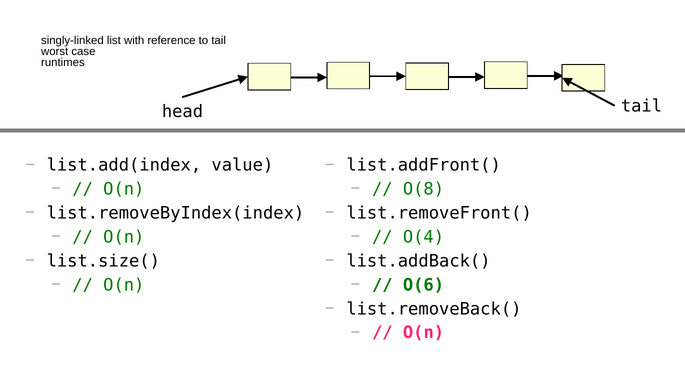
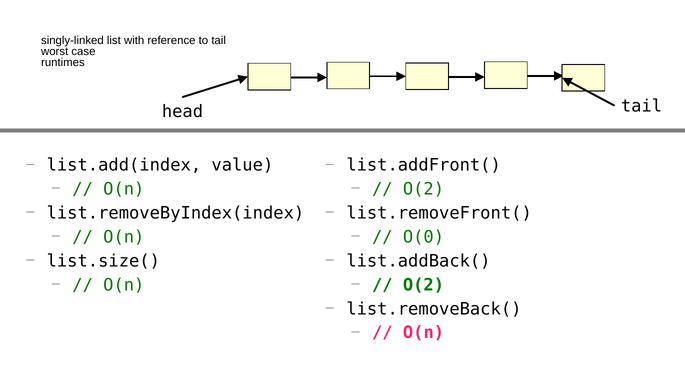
O(8 at (423, 189): O(8 -> O(2
O(4: O(4 -> O(0
O(6 at (423, 285): O(6 -> O(2
